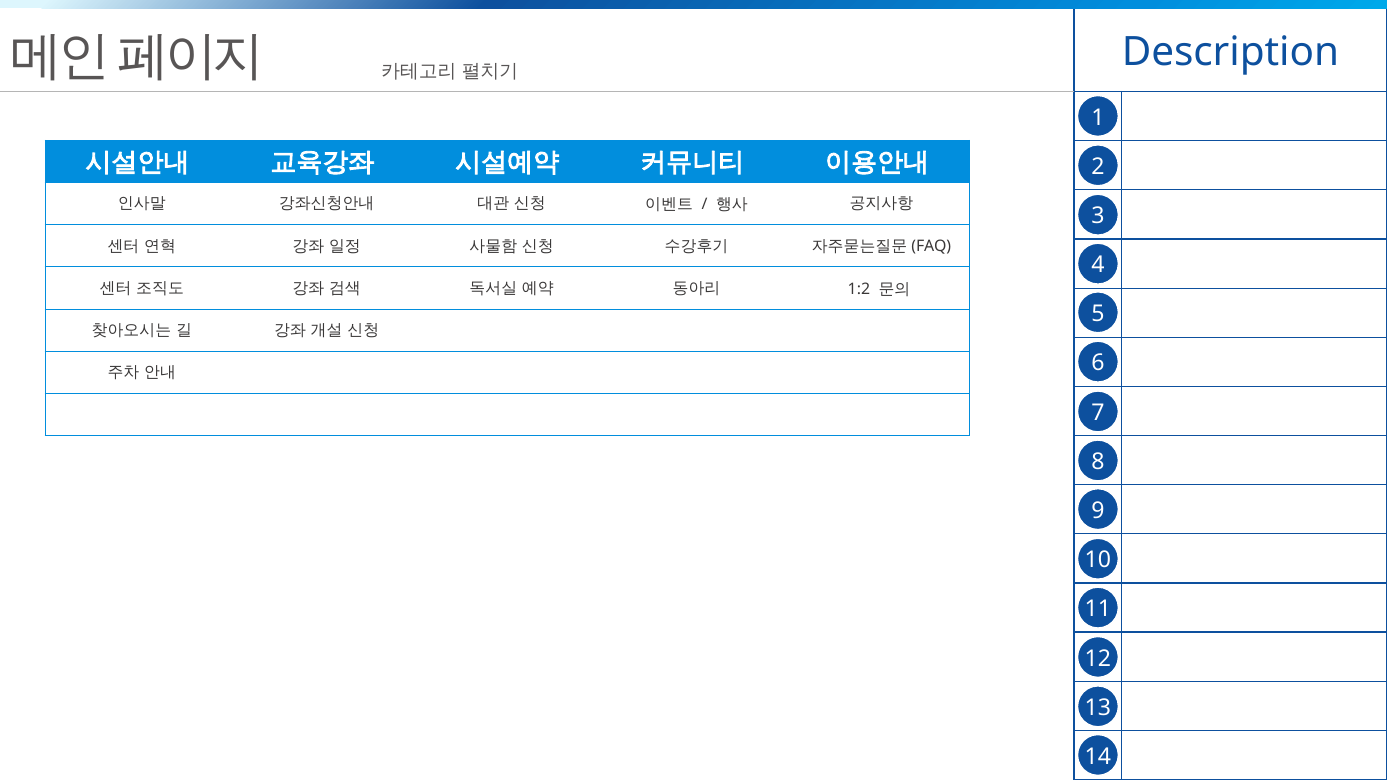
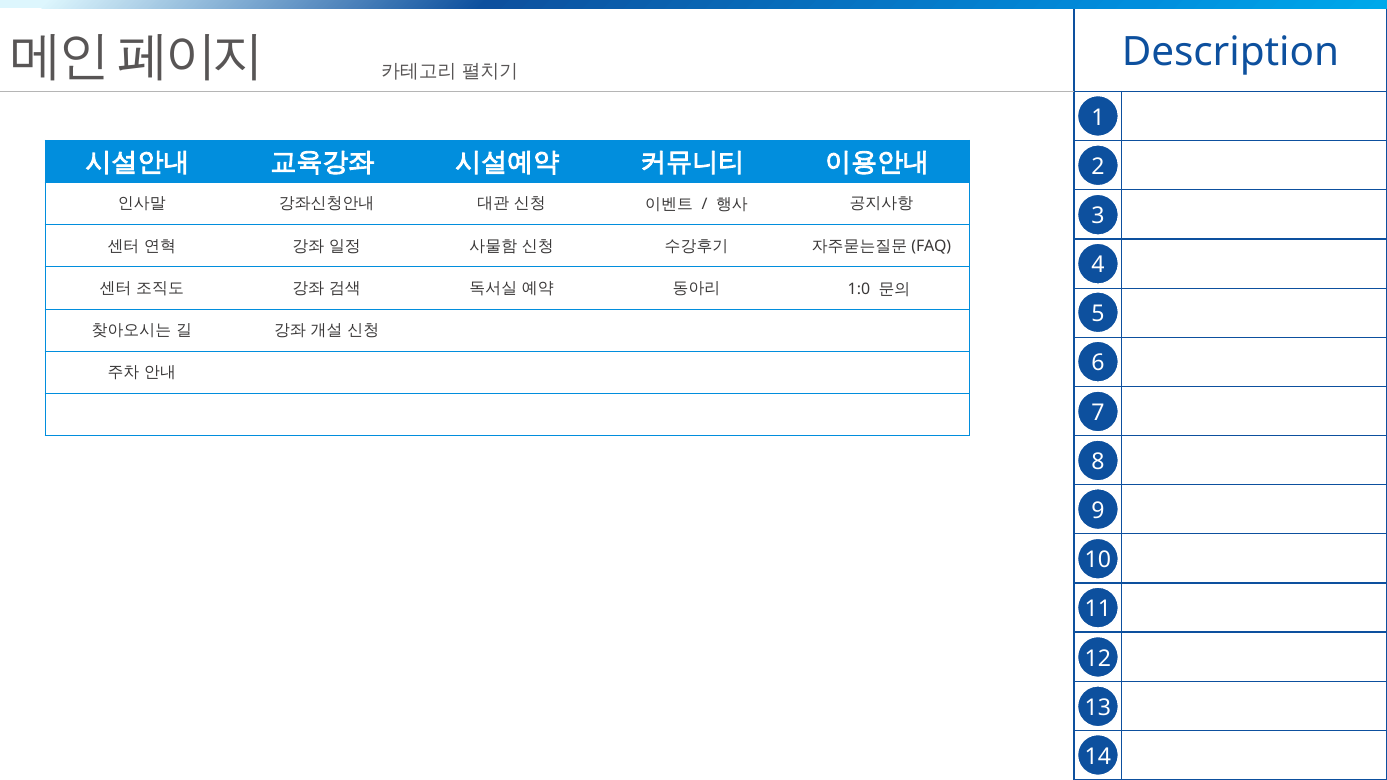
1:2: 1:2 -> 1:0
